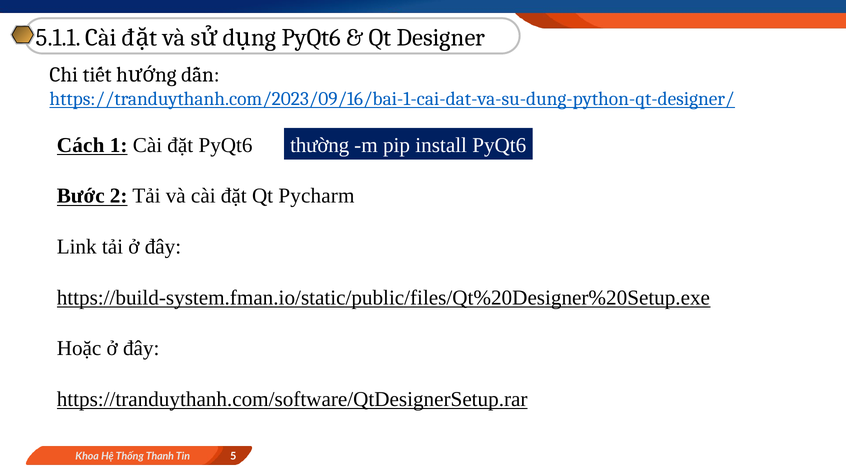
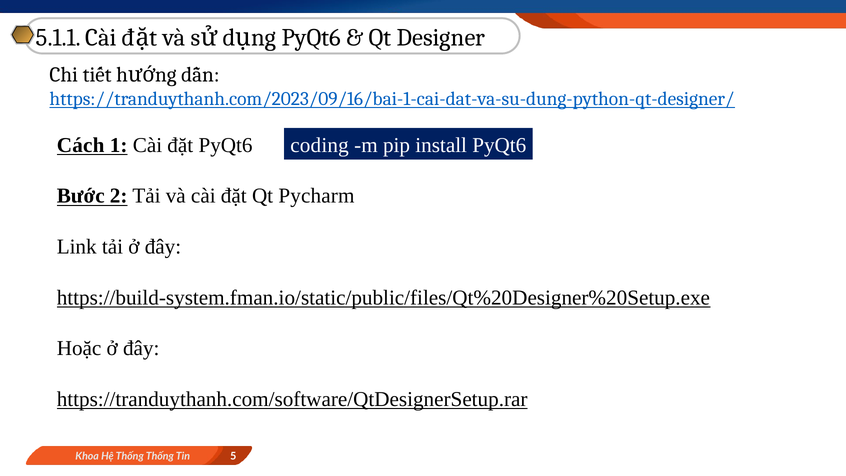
thường: thường -> coding
Thống Thanh: Thanh -> Thống
